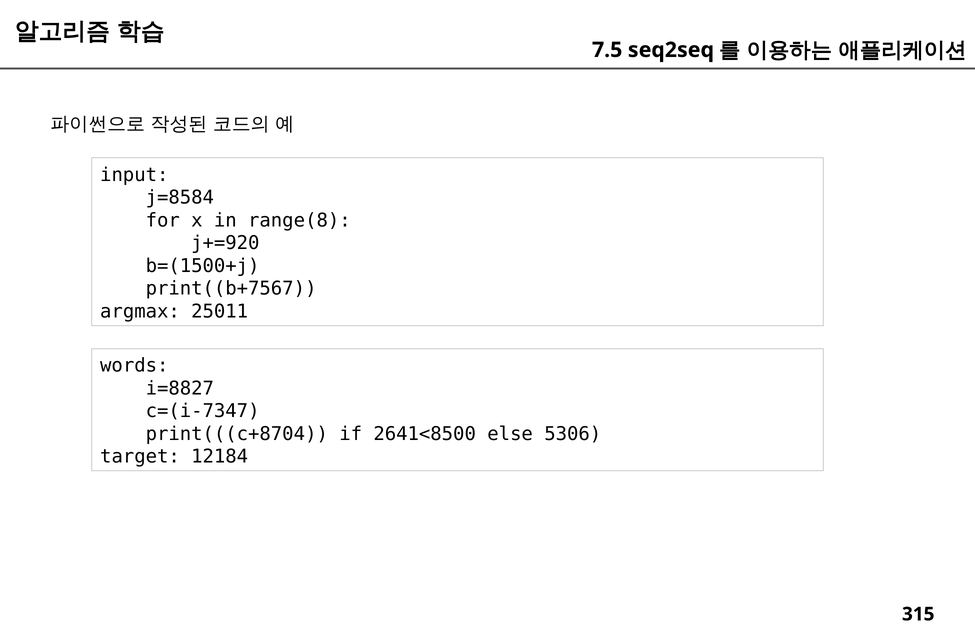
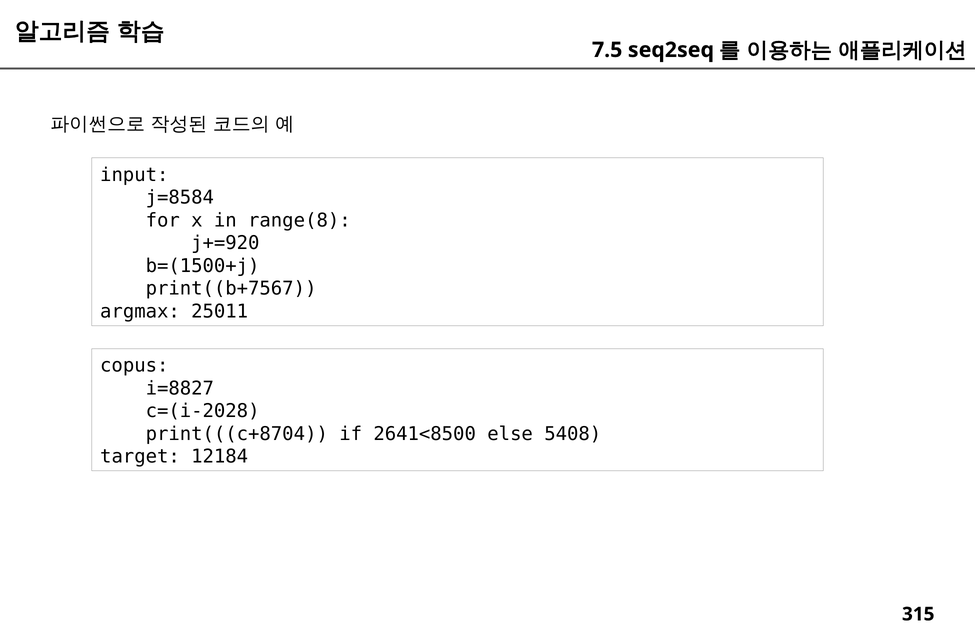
words: words -> copus
c=(i-7347: c=(i-7347 -> c=(i-2028
5306: 5306 -> 5408
